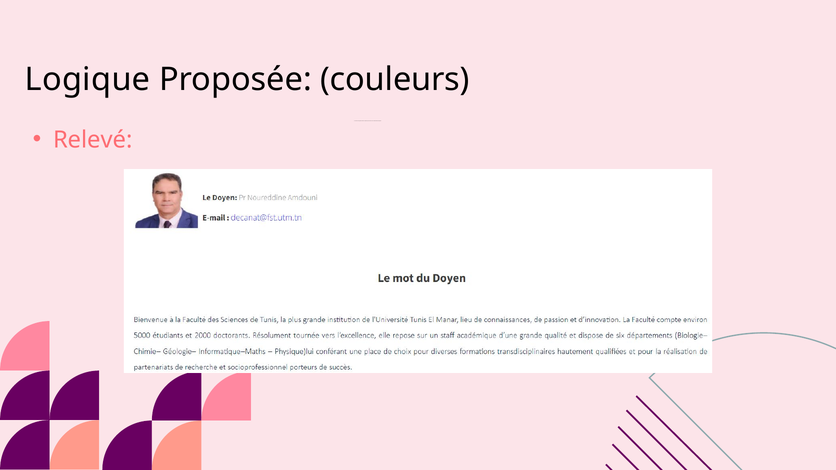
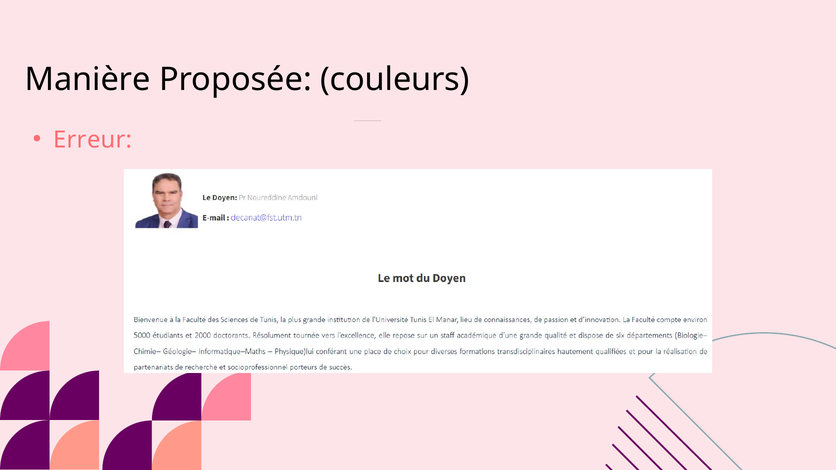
Logique: Logique -> Manière
Relevé: Relevé -> Erreur
